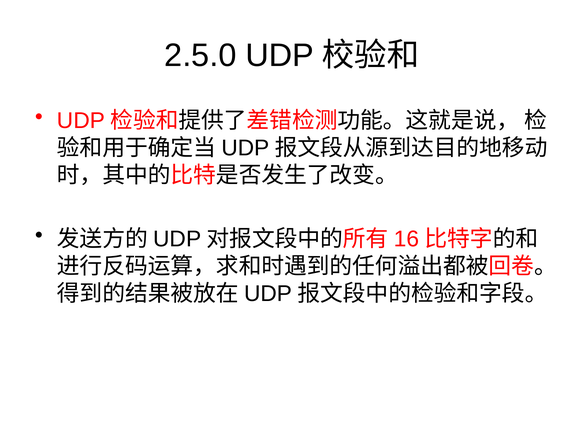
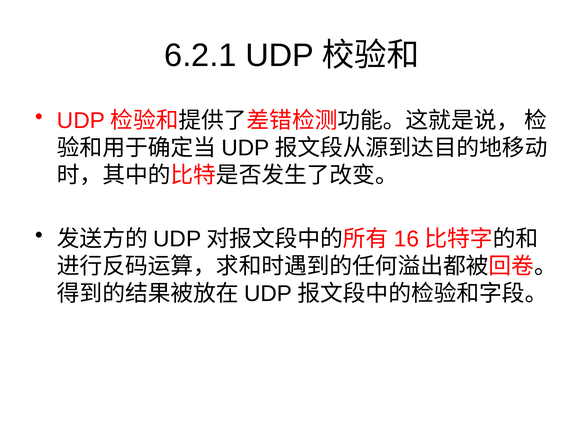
2.5.0: 2.5.0 -> 6.2.1
